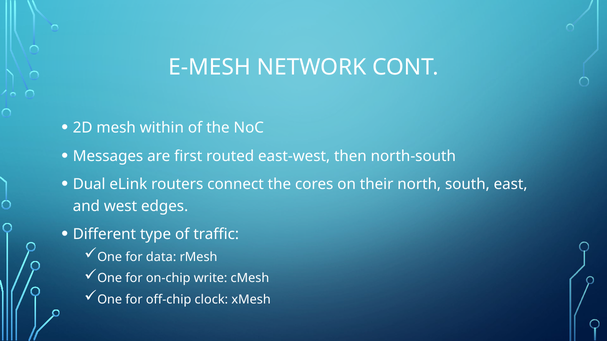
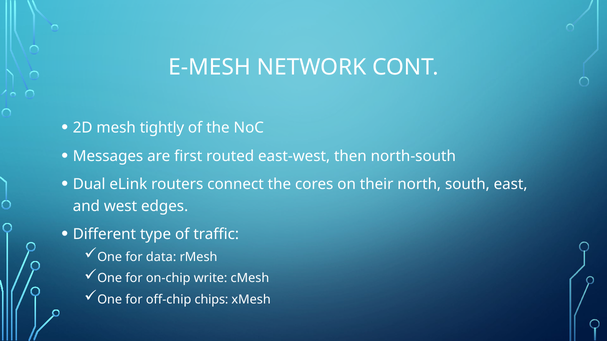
within: within -> tightly
clock: clock -> chips
